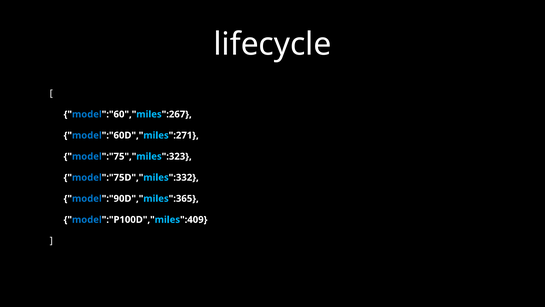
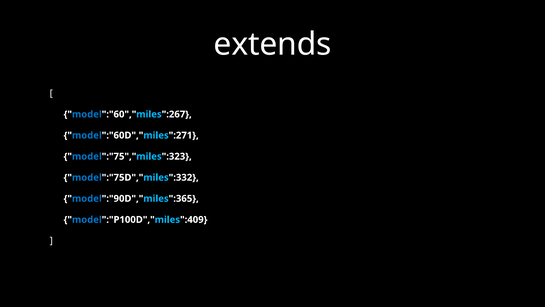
lifecycle: lifecycle -> extends
